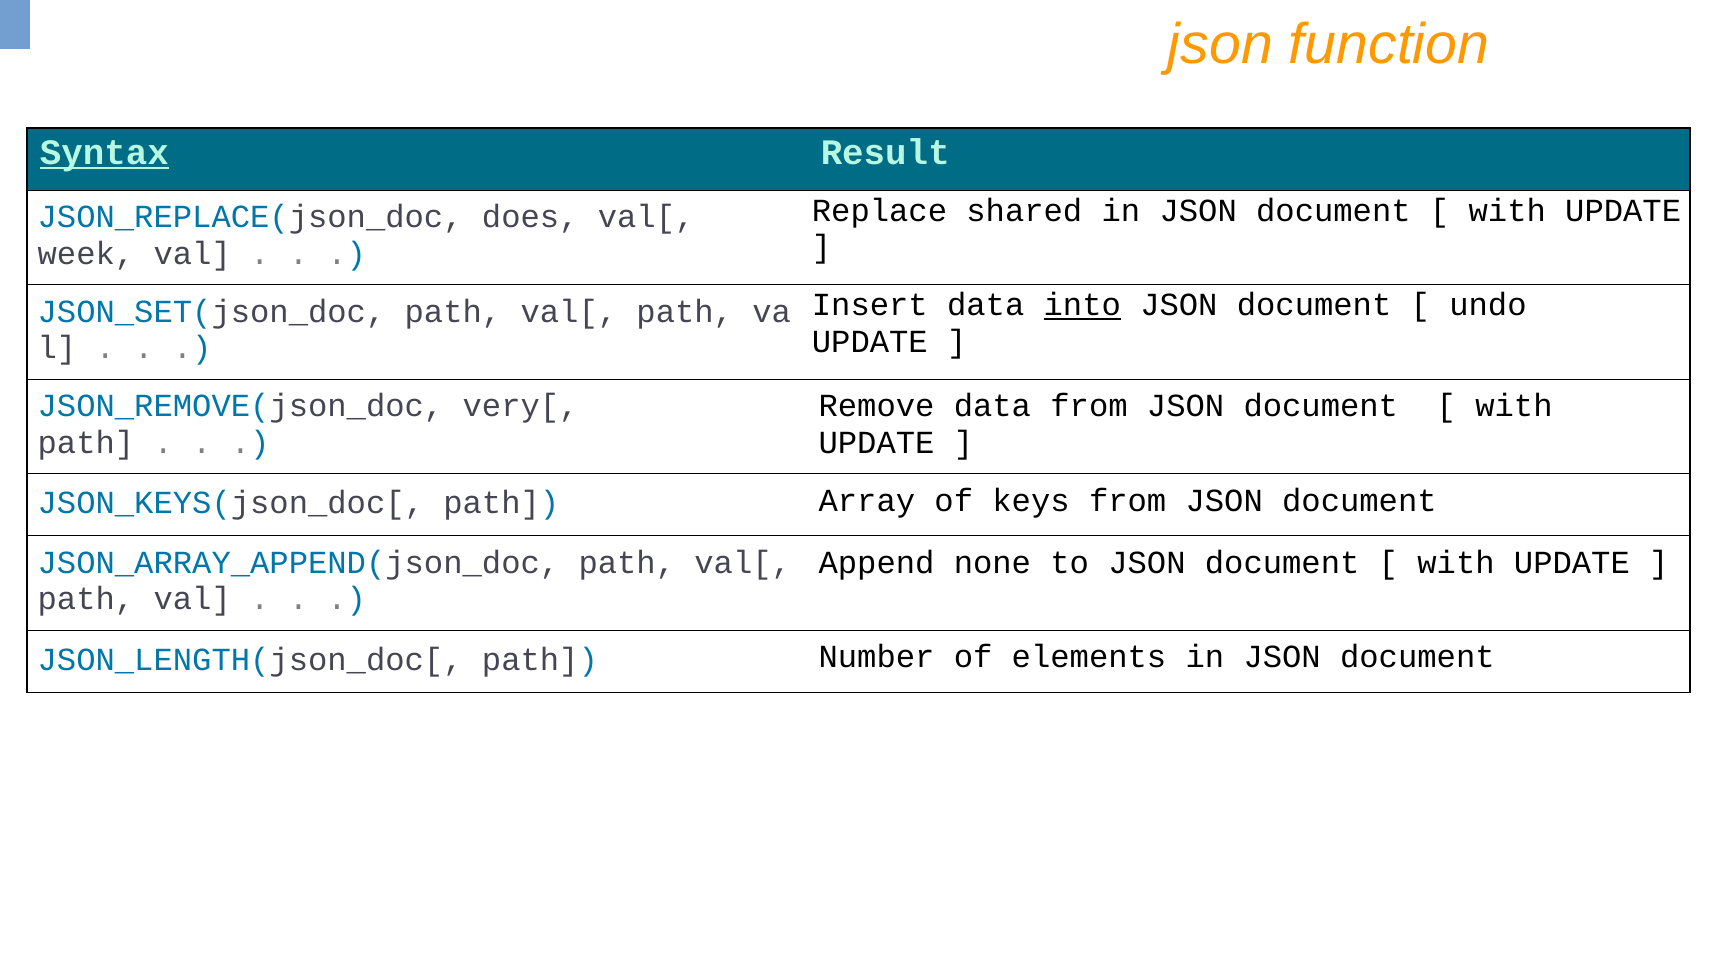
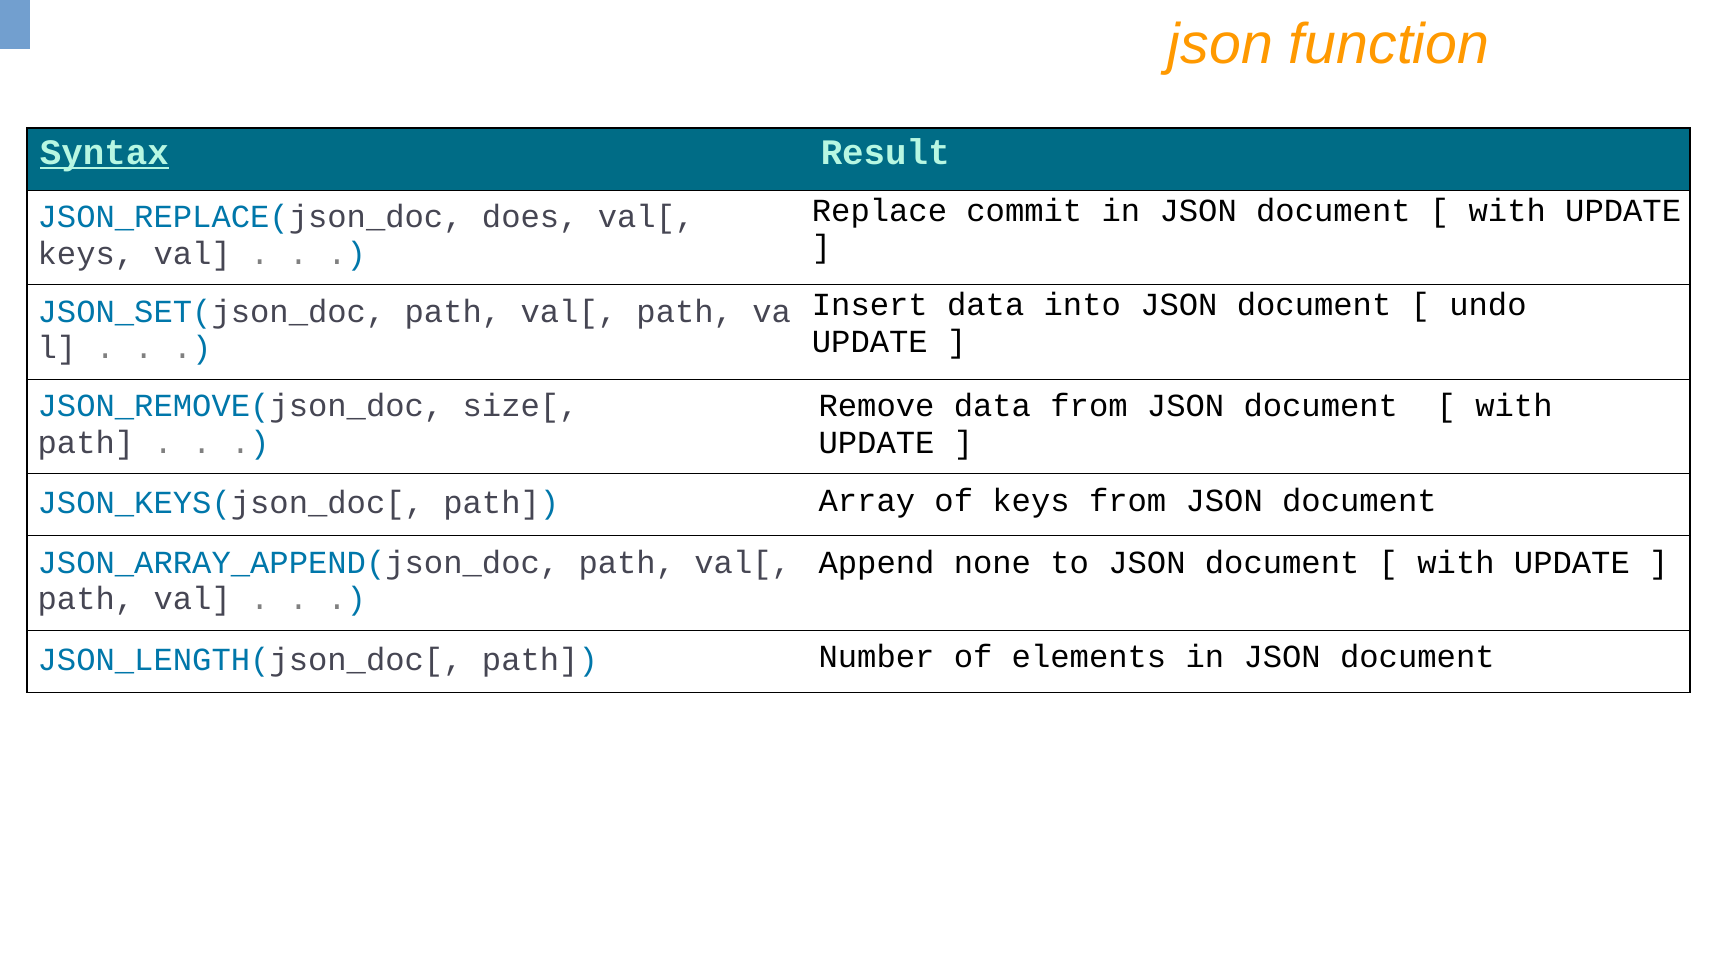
shared: shared -> commit
week at (86, 254): week -> keys
into underline: present -> none
very[: very[ -> size[
